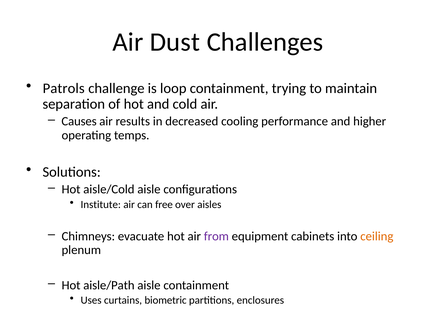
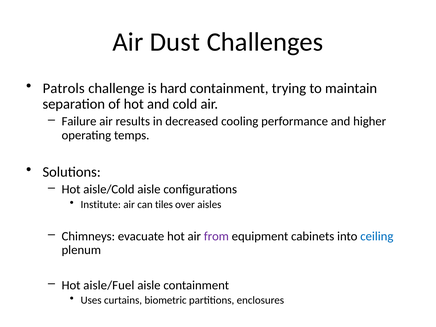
loop: loop -> hard
Causes: Causes -> Failure
free: free -> tiles
ceiling colour: orange -> blue
aisle/Path: aisle/Path -> aisle/Fuel
